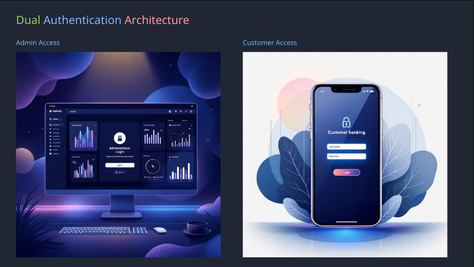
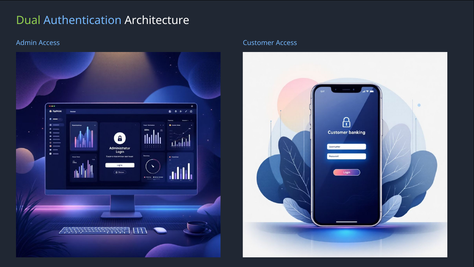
Architecture colour: pink -> white
